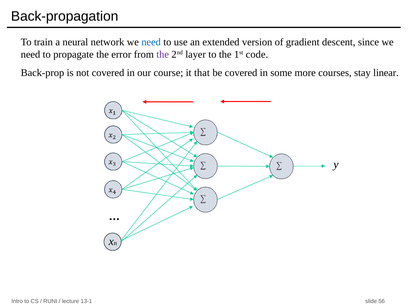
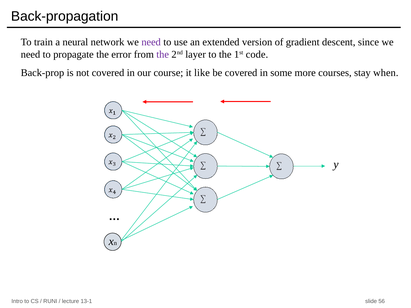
need at (151, 42) colour: blue -> purple
that: that -> like
linear: linear -> when
